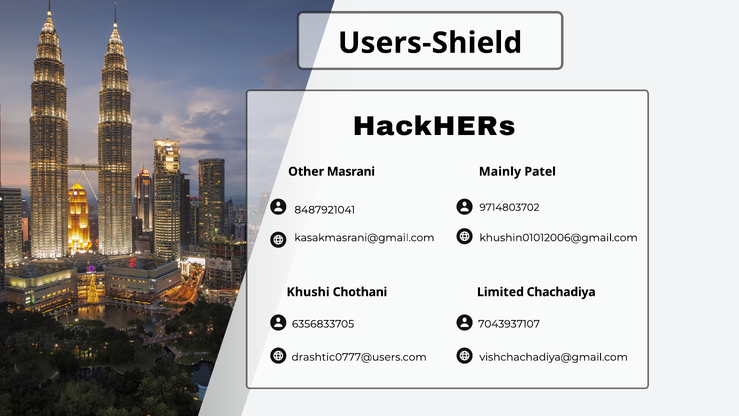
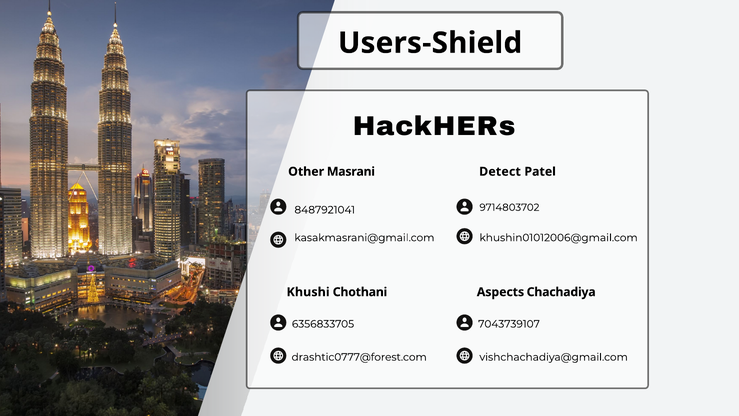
Mainly: Mainly -> Detect
Limited: Limited -> Aspects
7043937107: 7043937107 -> 7043739107
drashtic0777@users.com: drashtic0777@users.com -> drashtic0777@forest.com
